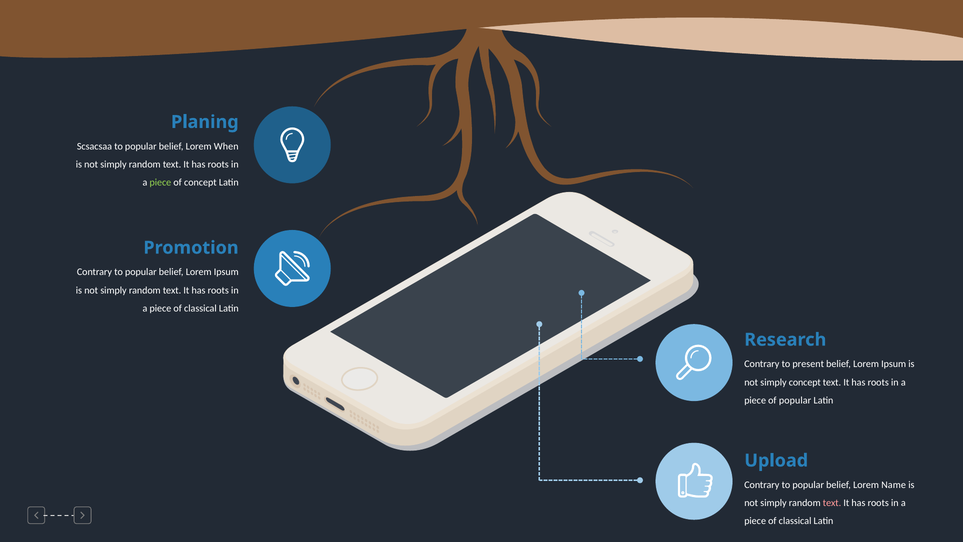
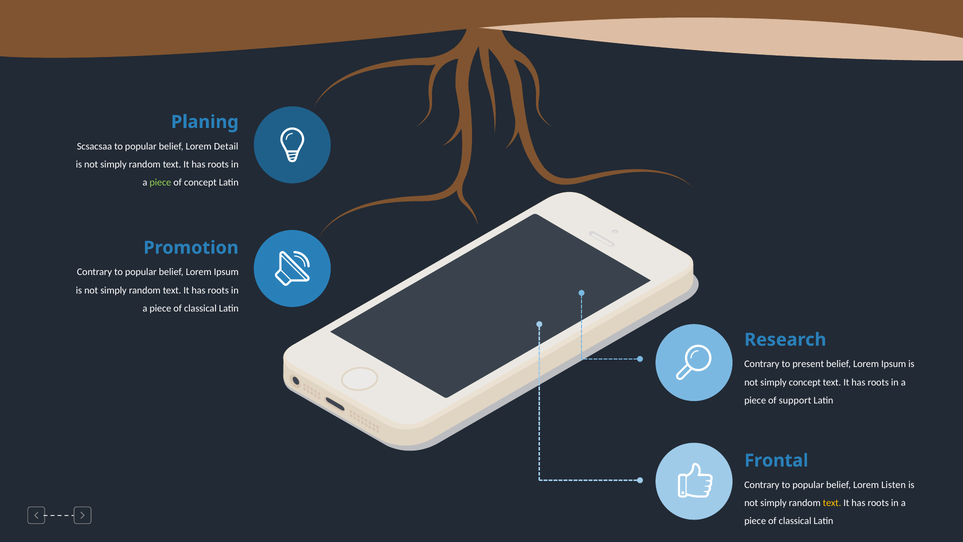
When: When -> Detail
of popular: popular -> support
Upload: Upload -> Frontal
Name: Name -> Listen
text at (832, 503) colour: pink -> yellow
